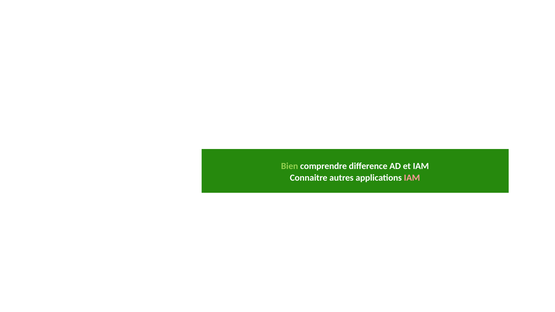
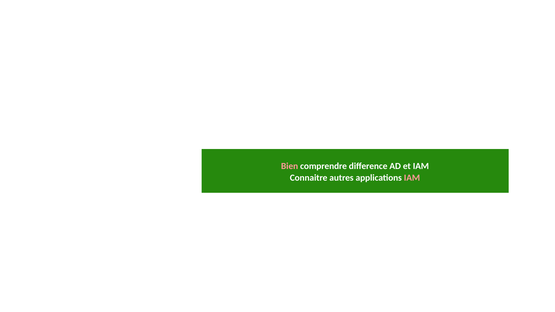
Bien colour: light green -> pink
